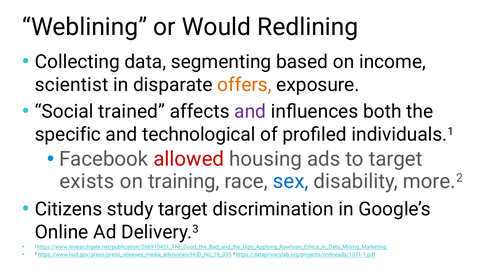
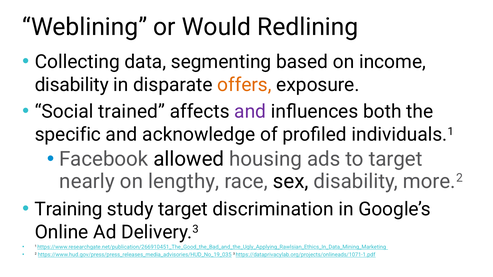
scientist at (72, 85): scientist -> disability
technological: technological -> acknowledge
allowed colour: red -> black
exists: exists -> nearly
training: training -> lengthy
sex colour: blue -> black
Citizens: Citizens -> Training
